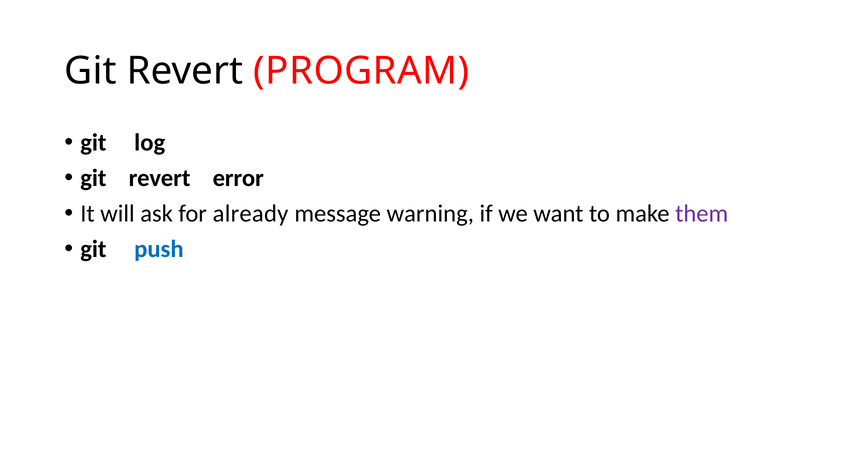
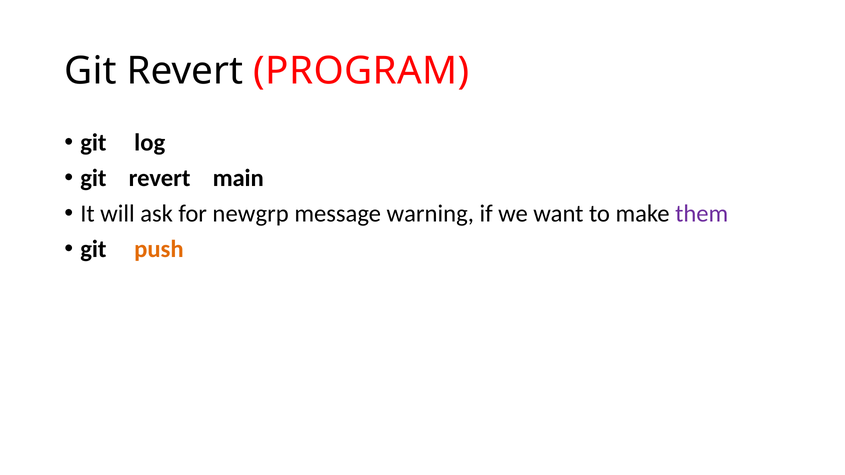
error: error -> main
already: already -> newgrp
push colour: blue -> orange
